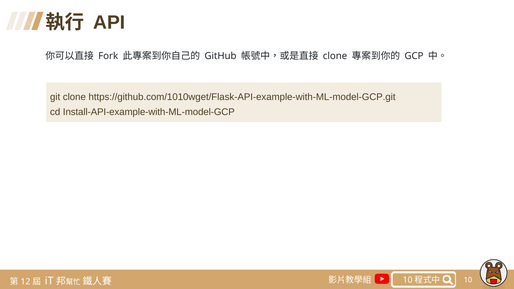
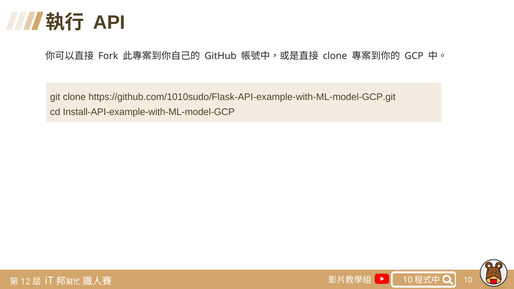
https://github.com/1010wget/Flask-API-example-with-ML-model-GCP.git: https://github.com/1010wget/Flask-API-example-with-ML-model-GCP.git -> https://github.com/1010sudo/Flask-API-example-with-ML-model-GCP.git
